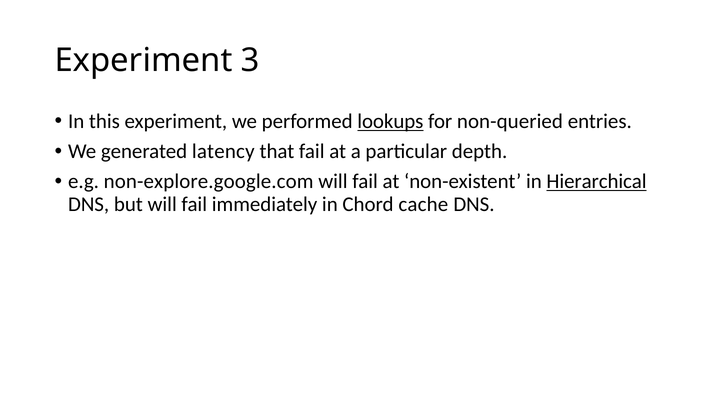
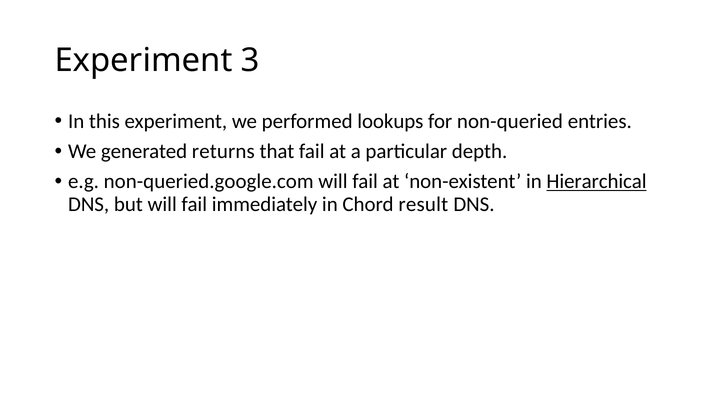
lookups underline: present -> none
latency: latency -> returns
non-explore.google.com: non-explore.google.com -> non-queried.google.com
cache: cache -> result
